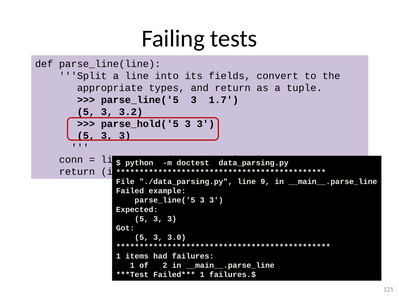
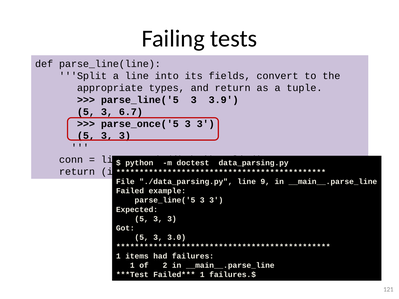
1.7: 1.7 -> 3.9
3.2: 3.2 -> 6.7
parse_hold('5: parse_hold('5 -> parse_once('5
